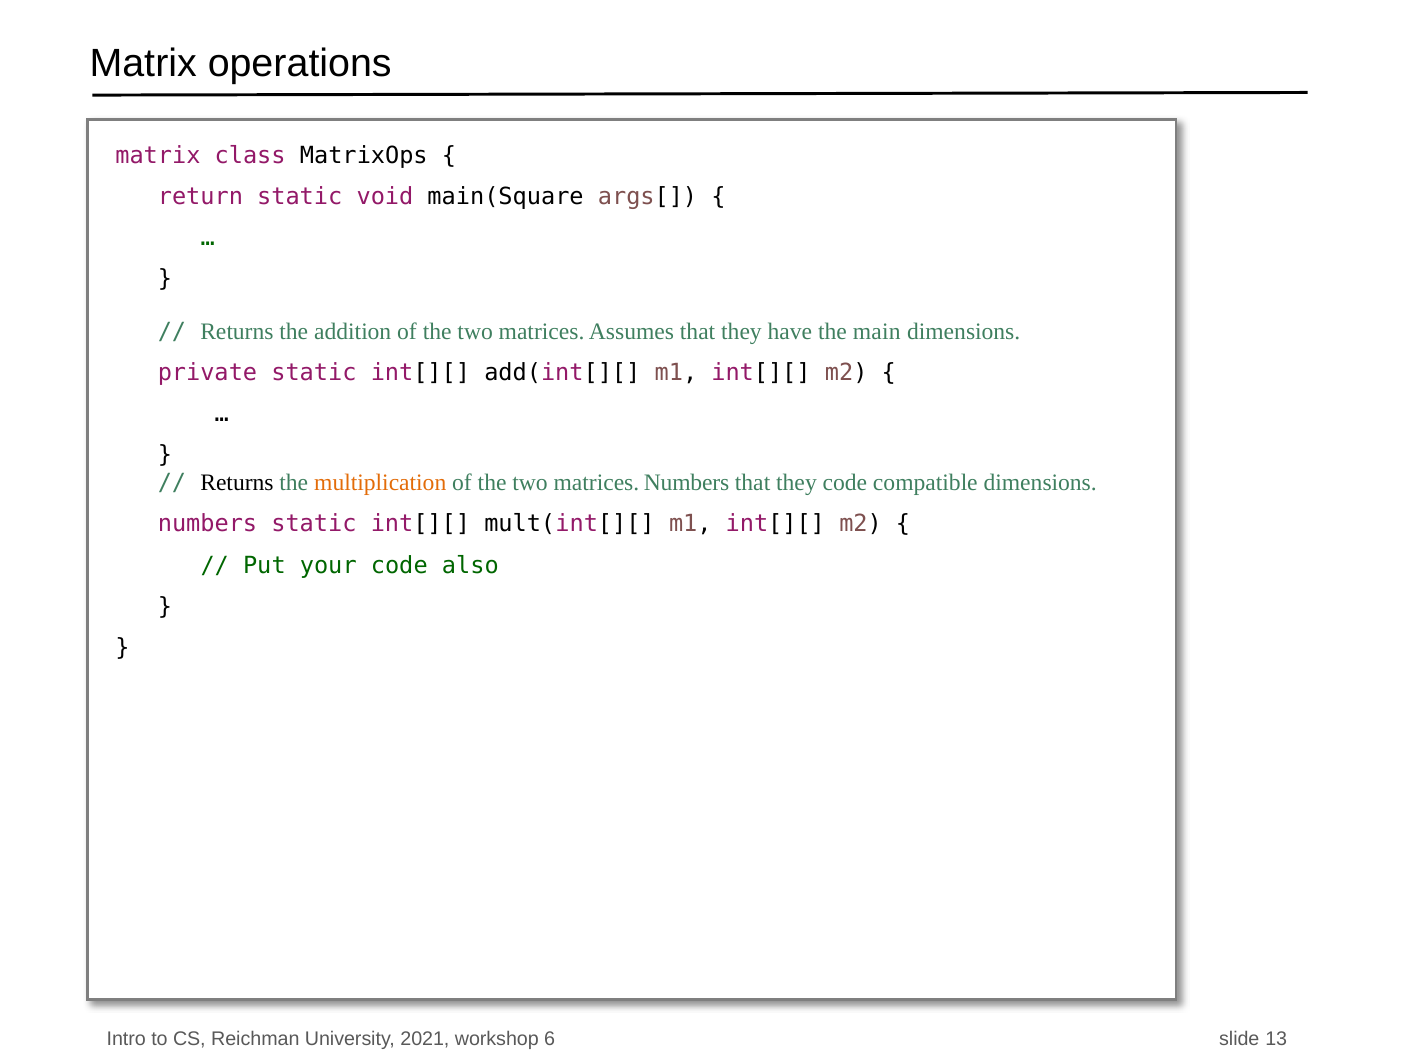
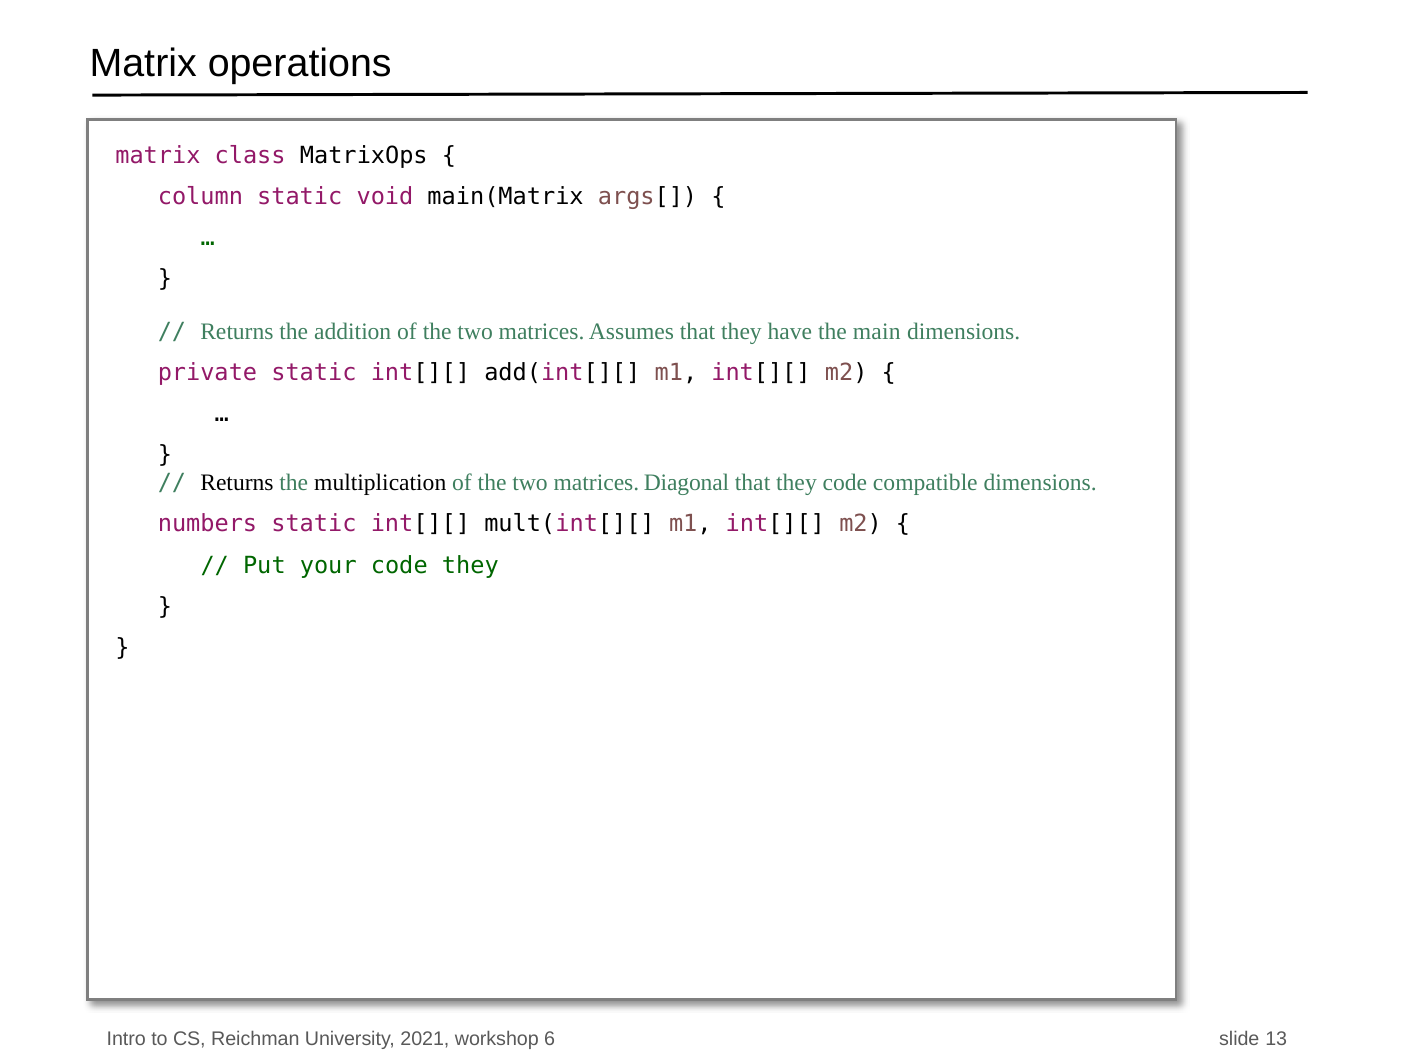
return: return -> column
main(Square: main(Square -> main(Matrix
multiplication colour: orange -> black
matrices Numbers: Numbers -> Diagonal
code also: also -> they
